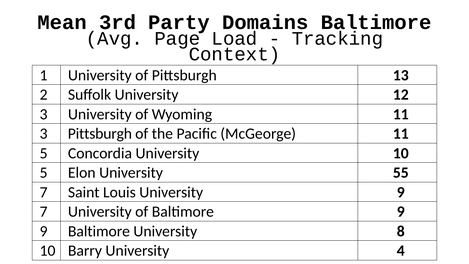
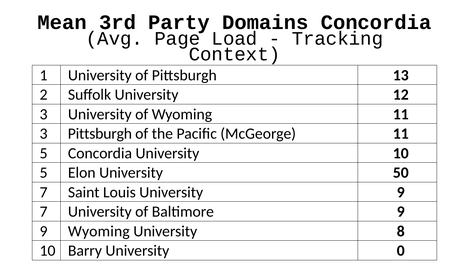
Domains Baltimore: Baltimore -> Concordia
55: 55 -> 50
9 Baltimore: Baltimore -> Wyoming
4: 4 -> 0
